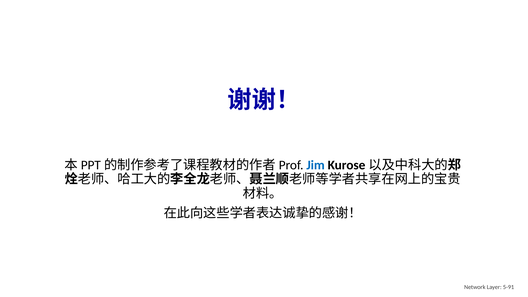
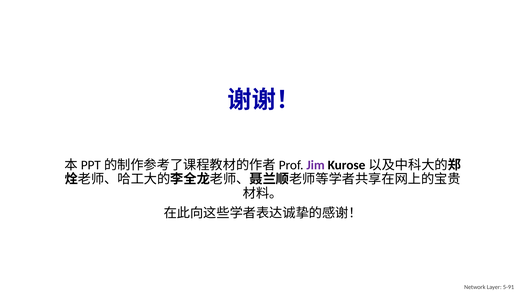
Jim colour: blue -> purple
